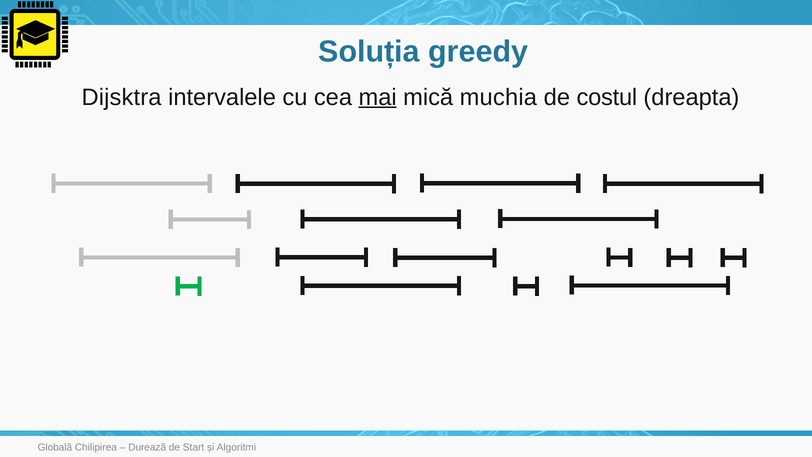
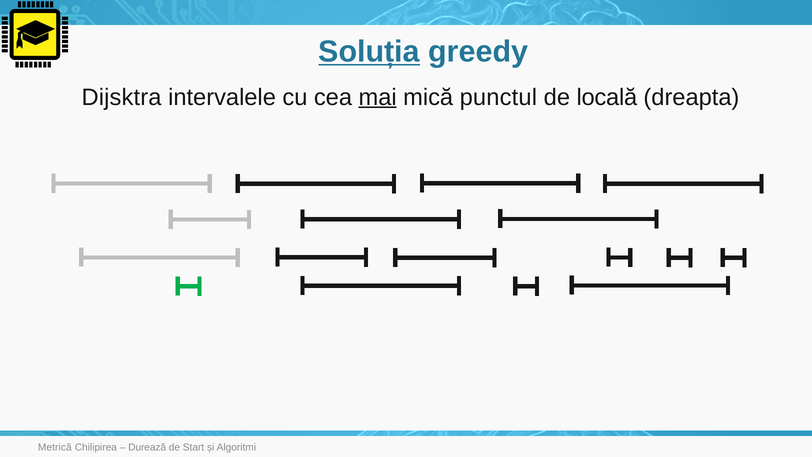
Soluția underline: none -> present
muchia: muchia -> punctul
costul: costul -> locală
Globală: Globală -> Metrică
